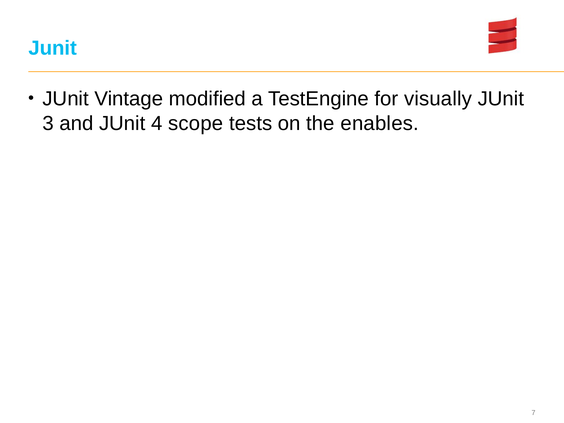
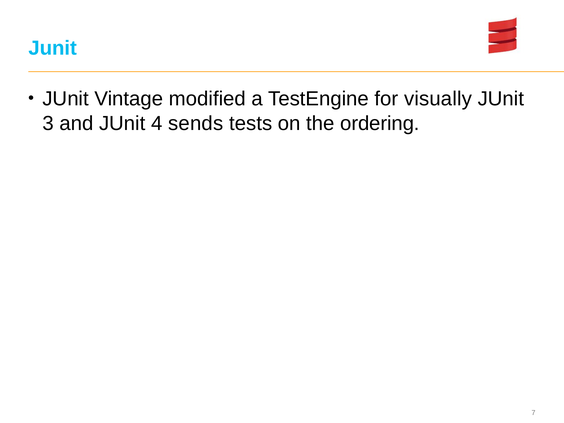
scope: scope -> sends
enables: enables -> ordering
